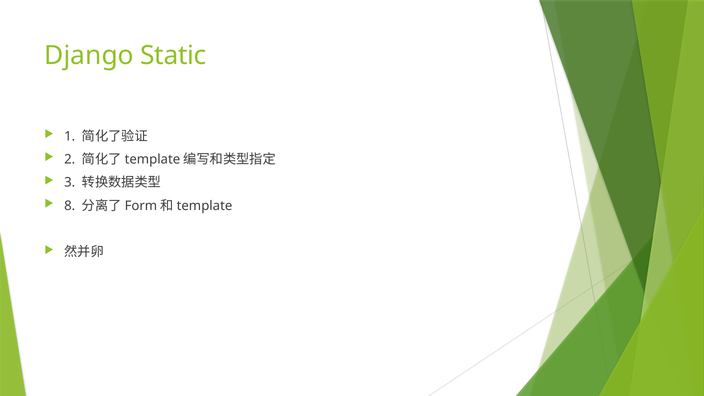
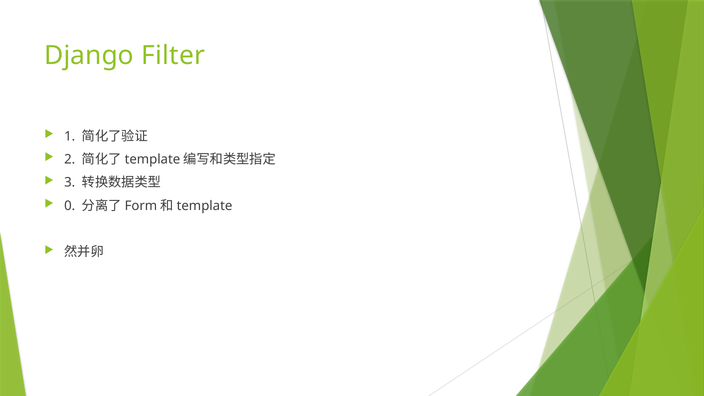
Static: Static -> Filter
8: 8 -> 0
